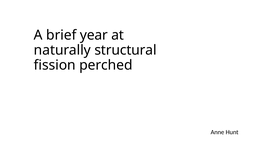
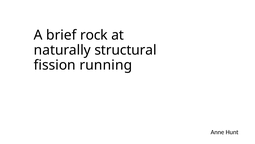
year: year -> rock
perched: perched -> running
